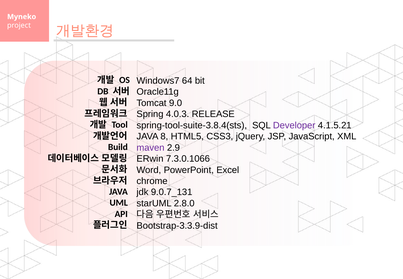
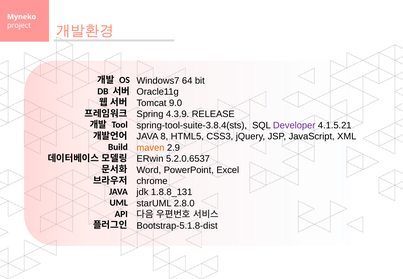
4.0.3: 4.0.3 -> 4.3.9
maven colour: purple -> orange
7.3.0.1066: 7.3.0.1066 -> 5.2.0.6537
9.0.7_131: 9.0.7_131 -> 1.8.8_131
Bootstrap-3.3.9-dist: Bootstrap-3.3.9-dist -> Bootstrap-5.1.8-dist
